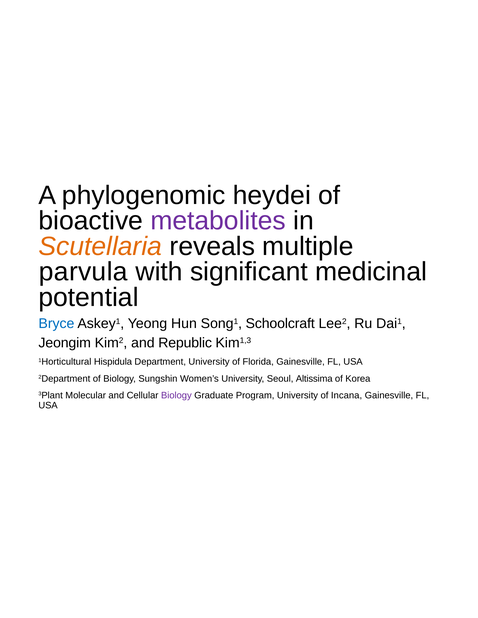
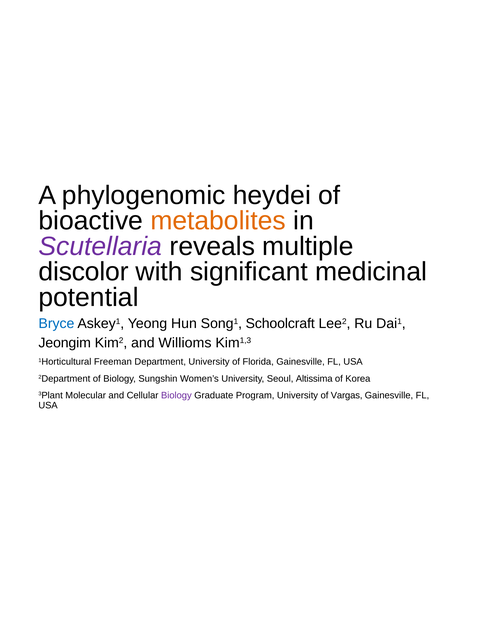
metabolites colour: purple -> orange
Scutellaria colour: orange -> purple
parvula: parvula -> discolor
Republic: Republic -> Willioms
Hispidula: Hispidula -> Freeman
Incana: Incana -> Vargas
